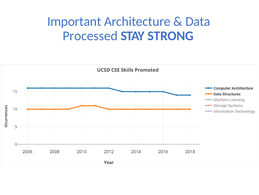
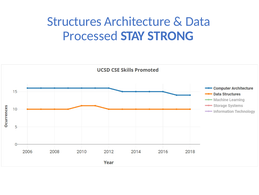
Important: Important -> Structures
